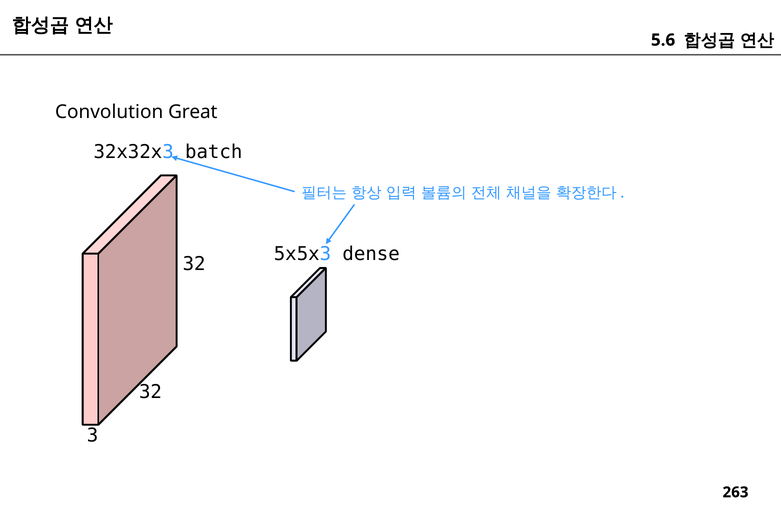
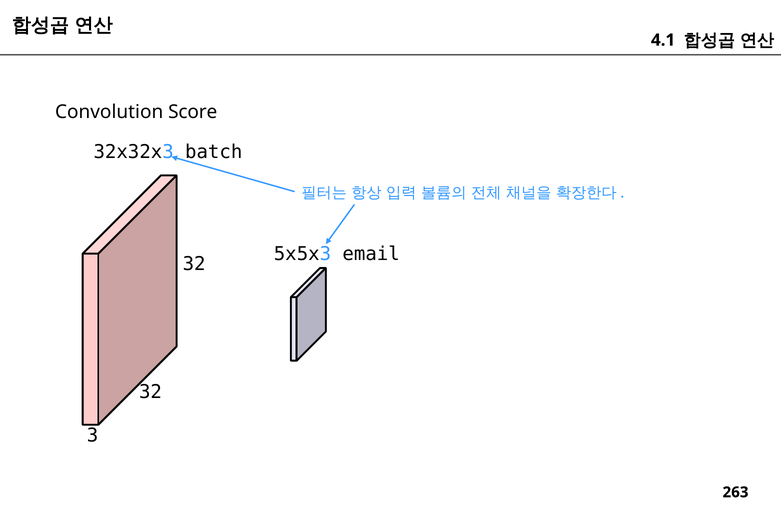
5.6: 5.6 -> 4.1
Great: Great -> Score
dense: dense -> email
